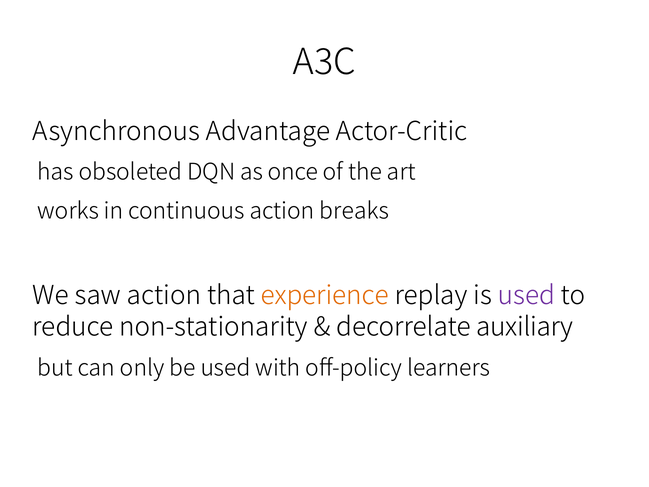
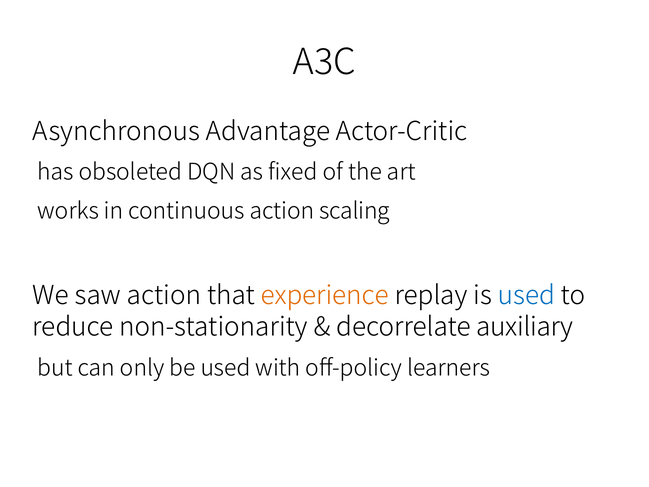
once: once -> fixed
breaks: breaks -> scaling
used at (526, 296) colour: purple -> blue
